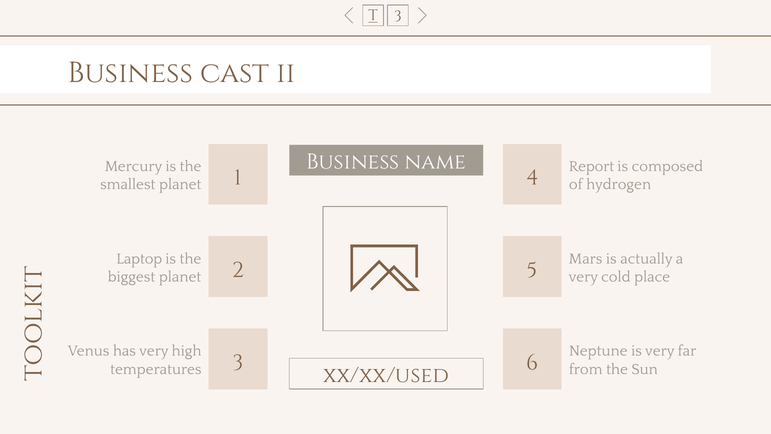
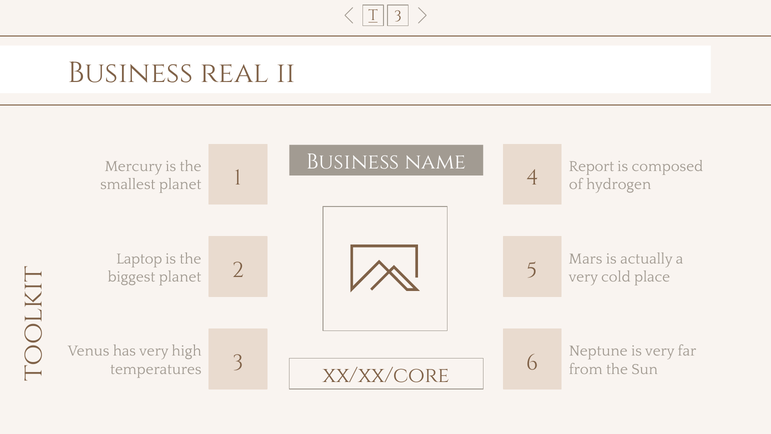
cast: cast -> real
xx/xx/used: xx/xx/used -> xx/xx/core
